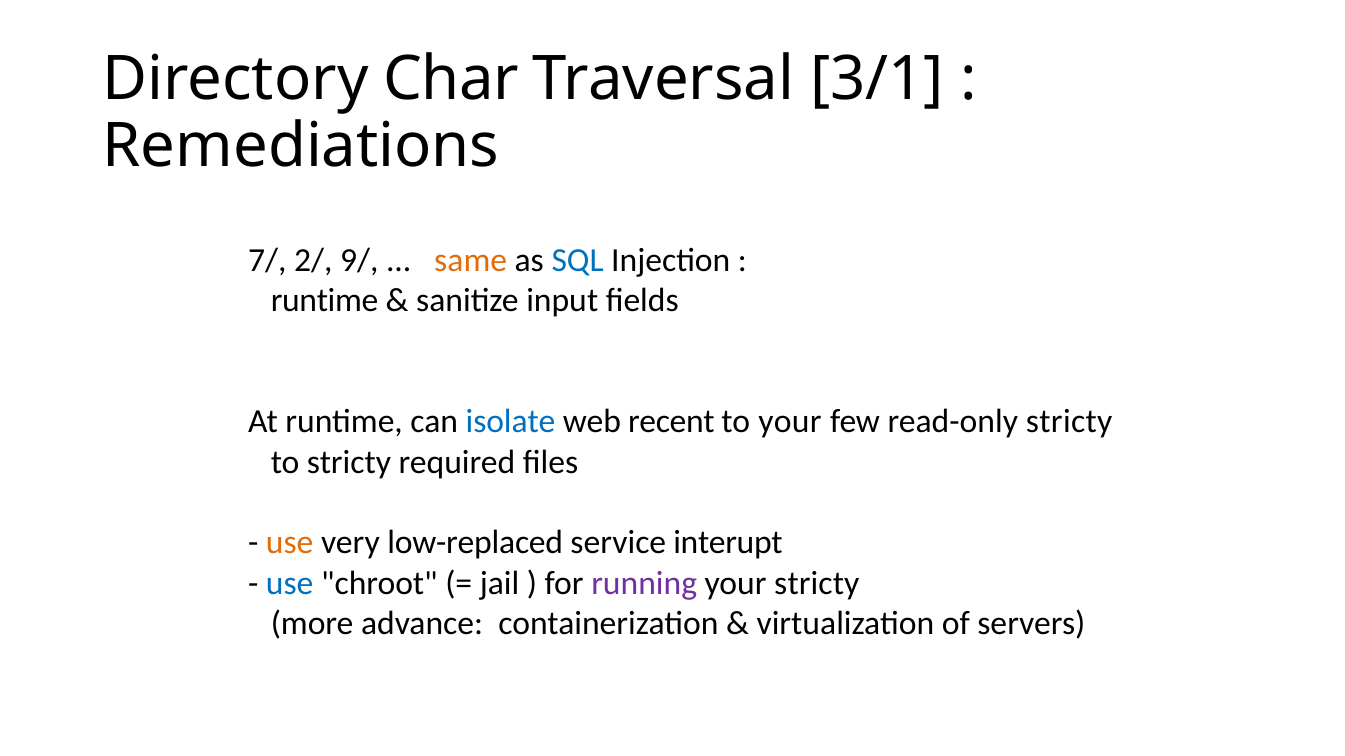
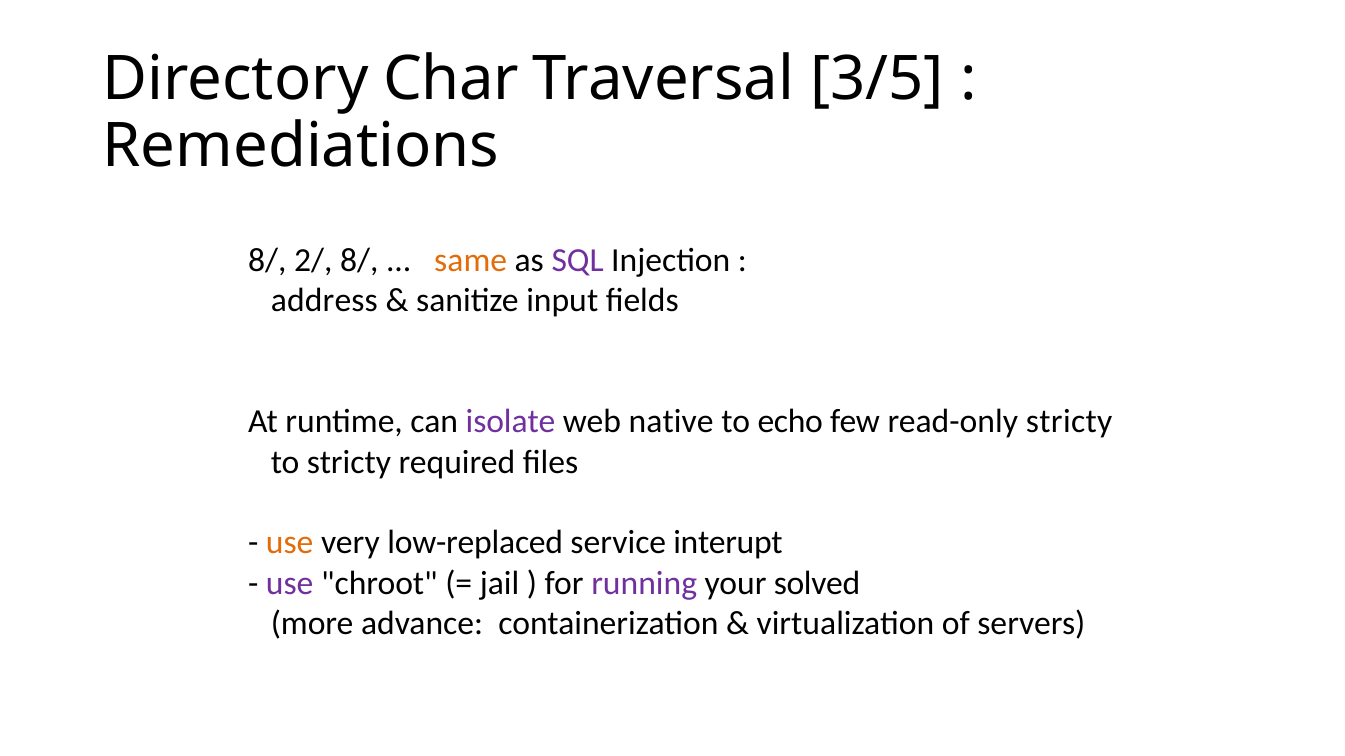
3/1: 3/1 -> 3/5
7/ at (267, 261): 7/ -> 8/
2/ 9/: 9/ -> 8/
SQL colour: blue -> purple
runtime at (325, 301): runtime -> address
isolate colour: blue -> purple
recent: recent -> native
to your: your -> echo
use at (290, 584) colour: blue -> purple
your stricty: stricty -> solved
